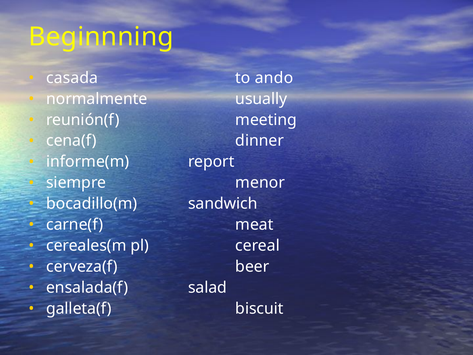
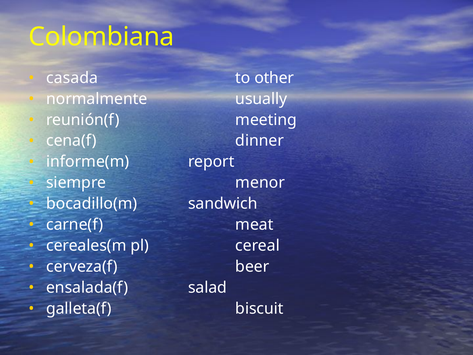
Beginnning: Beginnning -> Colombiana
ando: ando -> other
